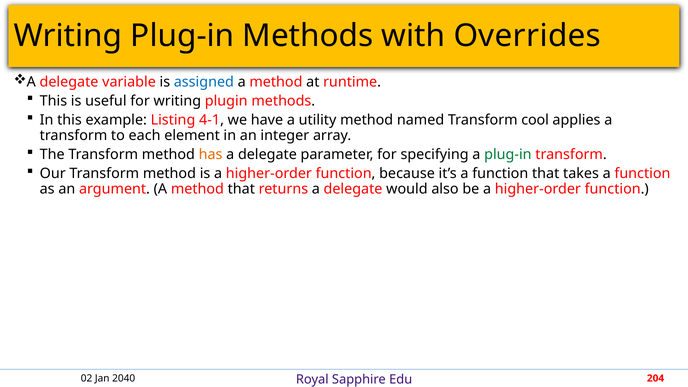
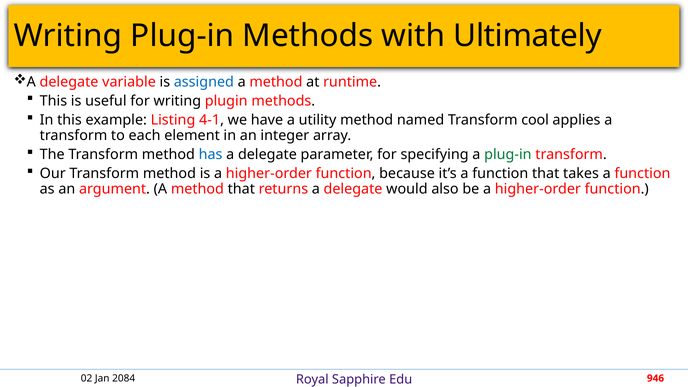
Overrides: Overrides -> Ultimately
has colour: orange -> blue
2040: 2040 -> 2084
204: 204 -> 946
